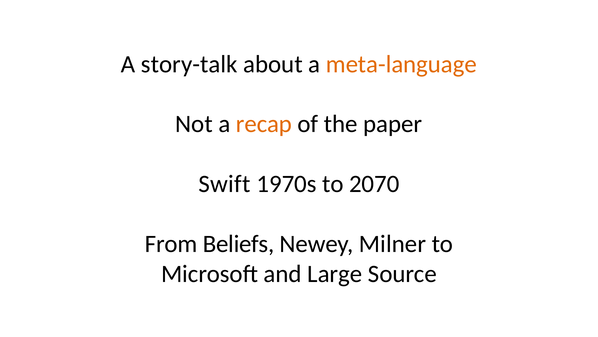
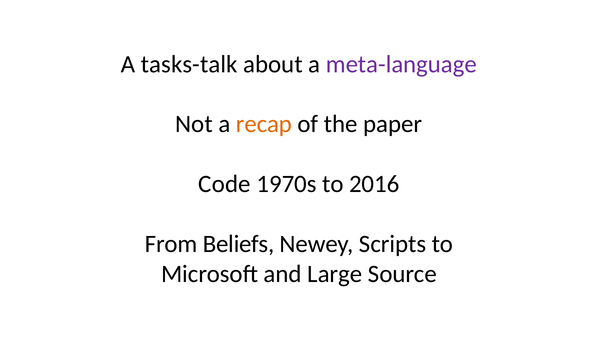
story-talk: story-talk -> tasks-talk
meta-language colour: orange -> purple
Swift: Swift -> Code
2070: 2070 -> 2016
Milner: Milner -> Scripts
